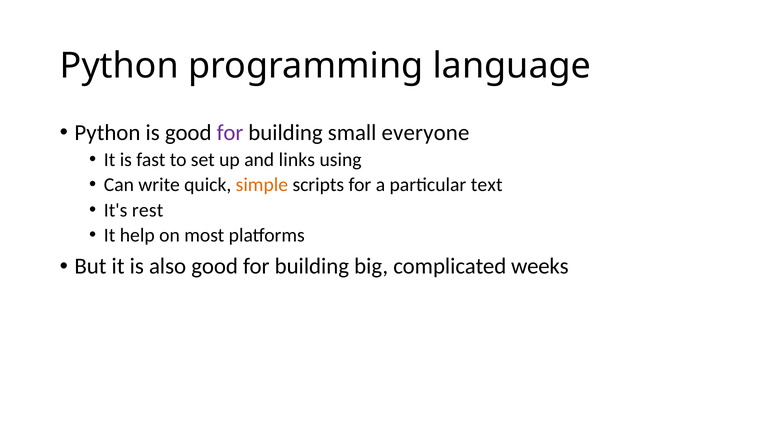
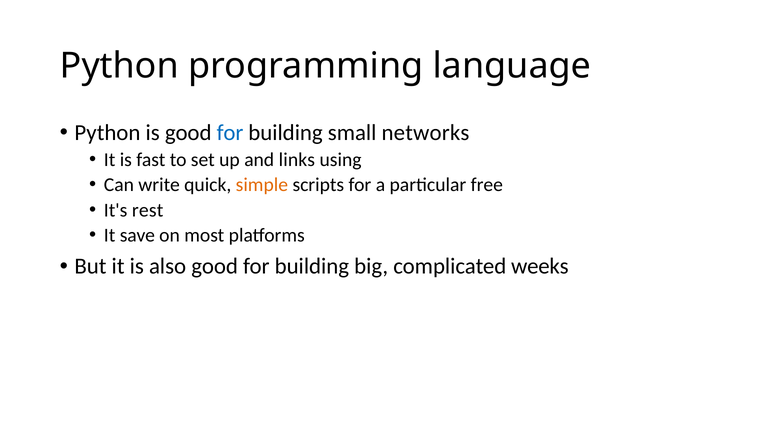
for at (230, 133) colour: purple -> blue
everyone: everyone -> networks
text: text -> free
help: help -> save
